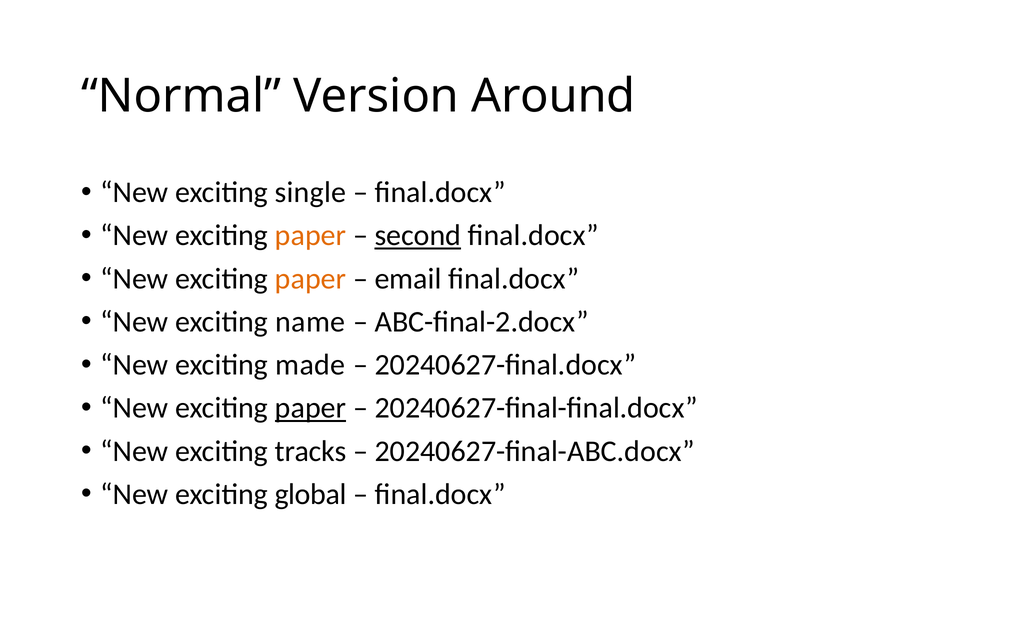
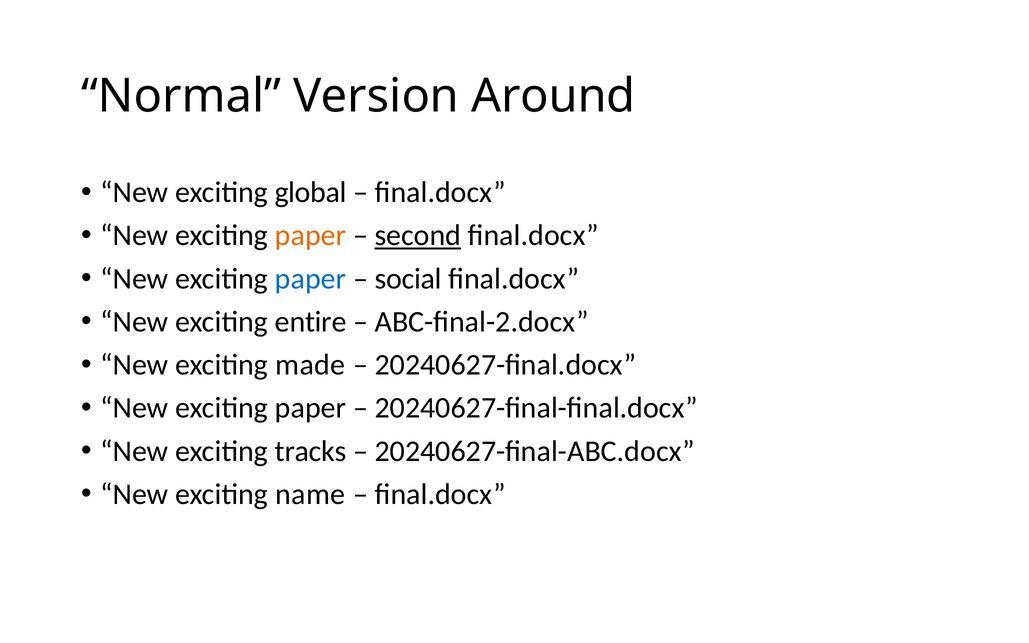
single: single -> global
paper at (311, 279) colour: orange -> blue
email: email -> social
name: name -> entire
paper at (311, 408) underline: present -> none
global: global -> name
